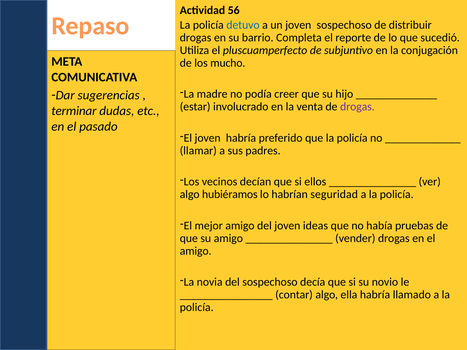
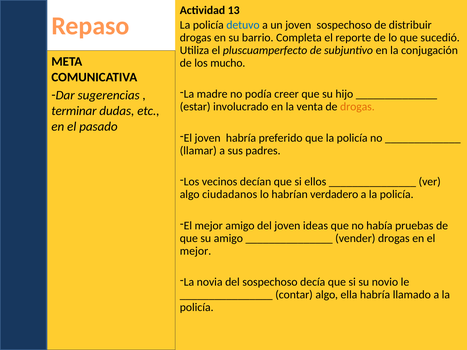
56: 56 -> 13
drogas at (357, 107) colour: purple -> orange
hubiéramos: hubiéramos -> ciudadanos
seguridad: seguridad -> verdadero
amigo at (196, 251): amigo -> mejor
